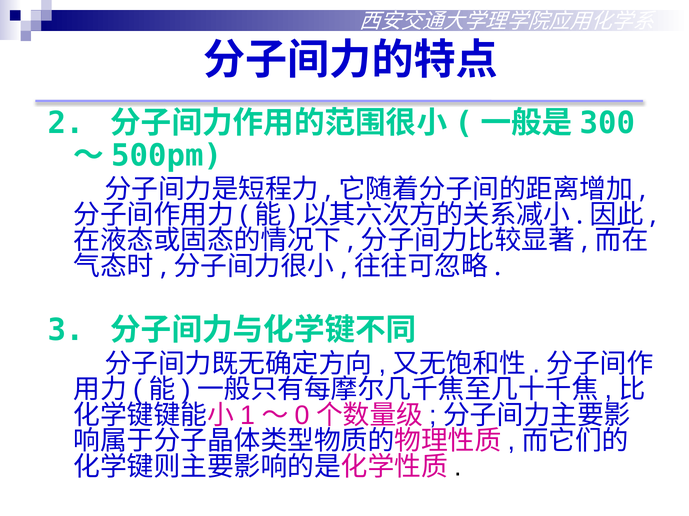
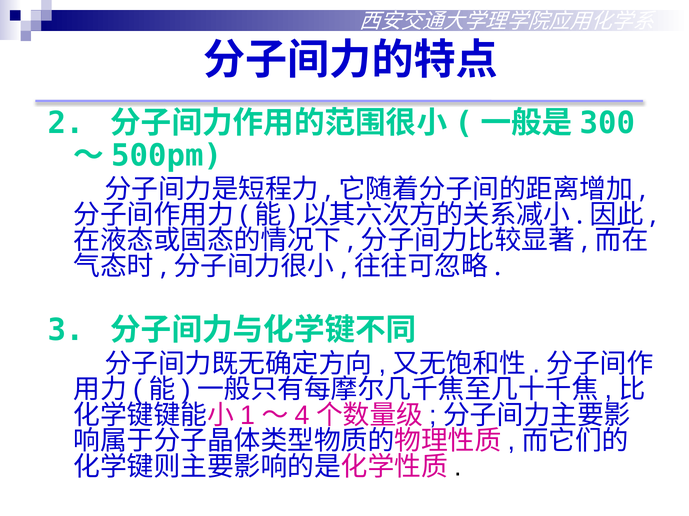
0: 0 -> 4
